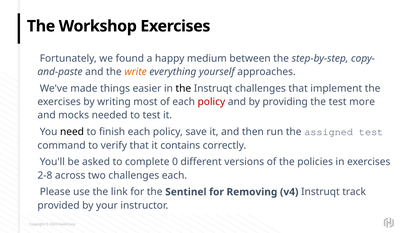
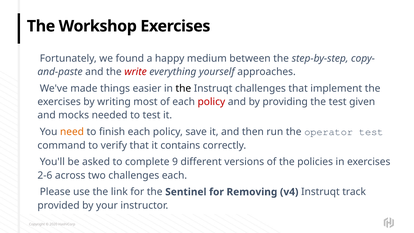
write colour: orange -> red
more: more -> given
need colour: black -> orange
assigned: assigned -> operator
0: 0 -> 9
2-8: 2-8 -> 2-6
